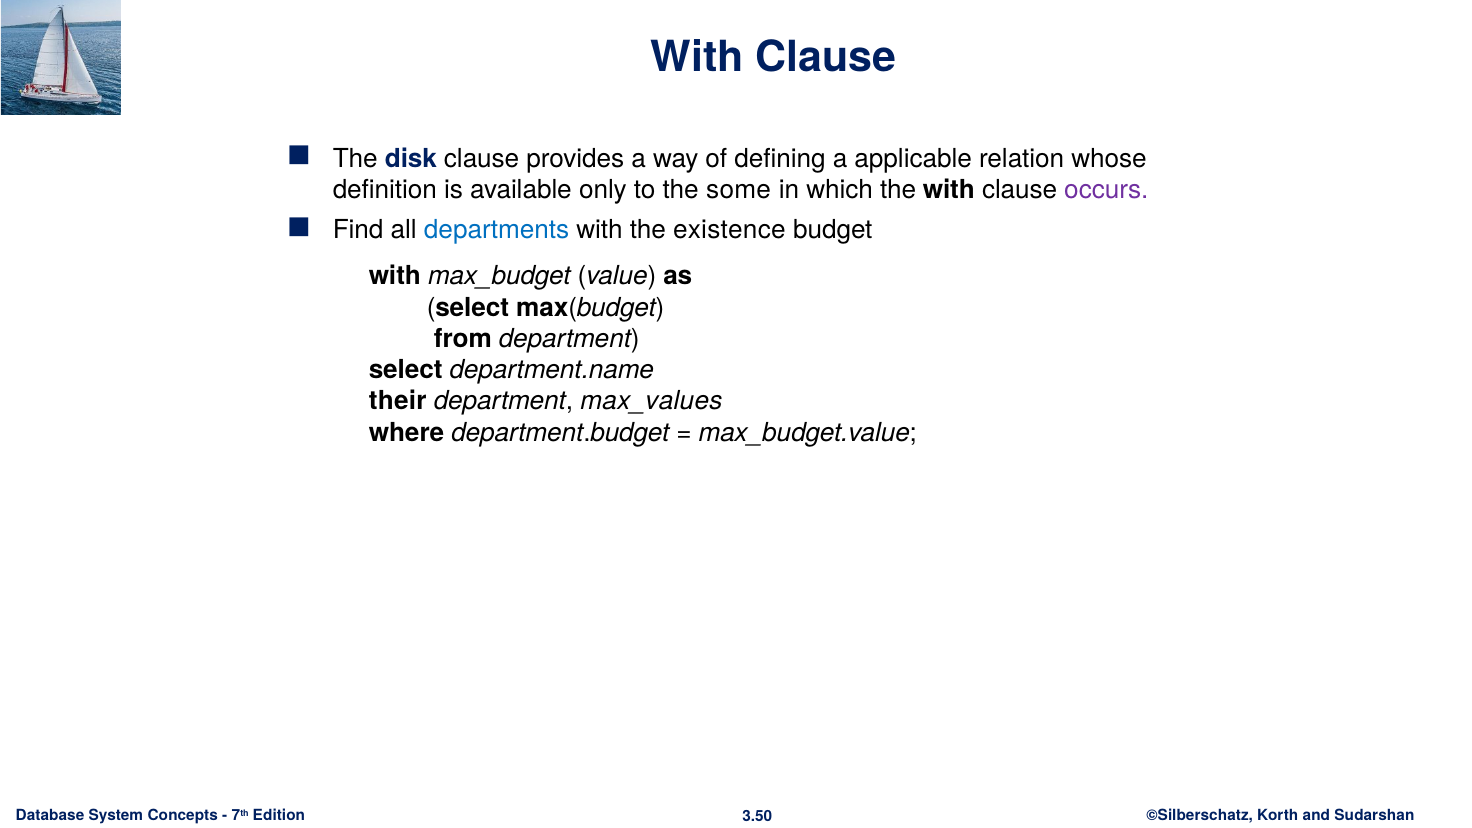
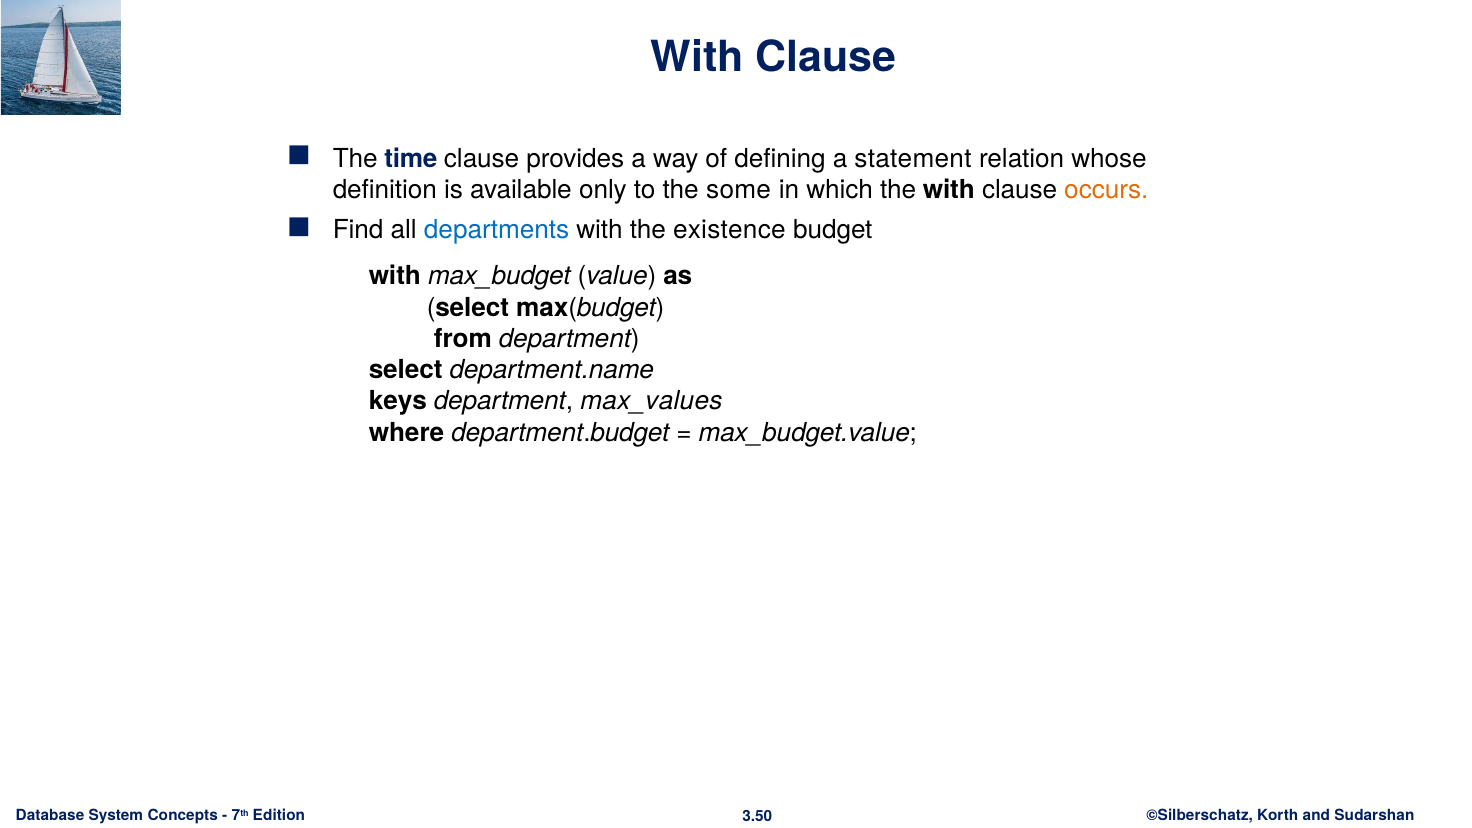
disk: disk -> time
applicable: applicable -> statement
occurs colour: purple -> orange
their: their -> keys
